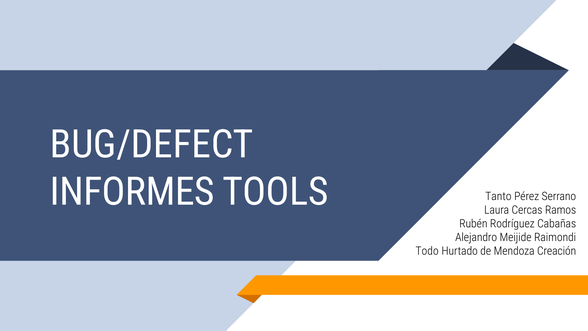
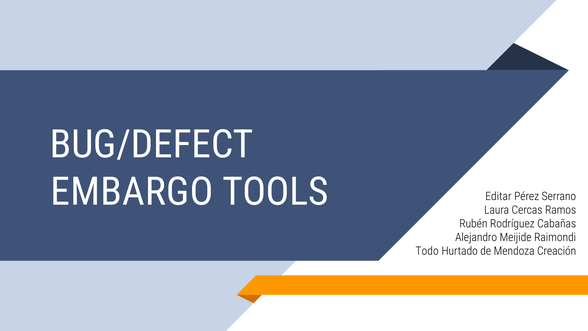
INFORMES: INFORMES -> EMBARGO
Tanto: Tanto -> Editar
